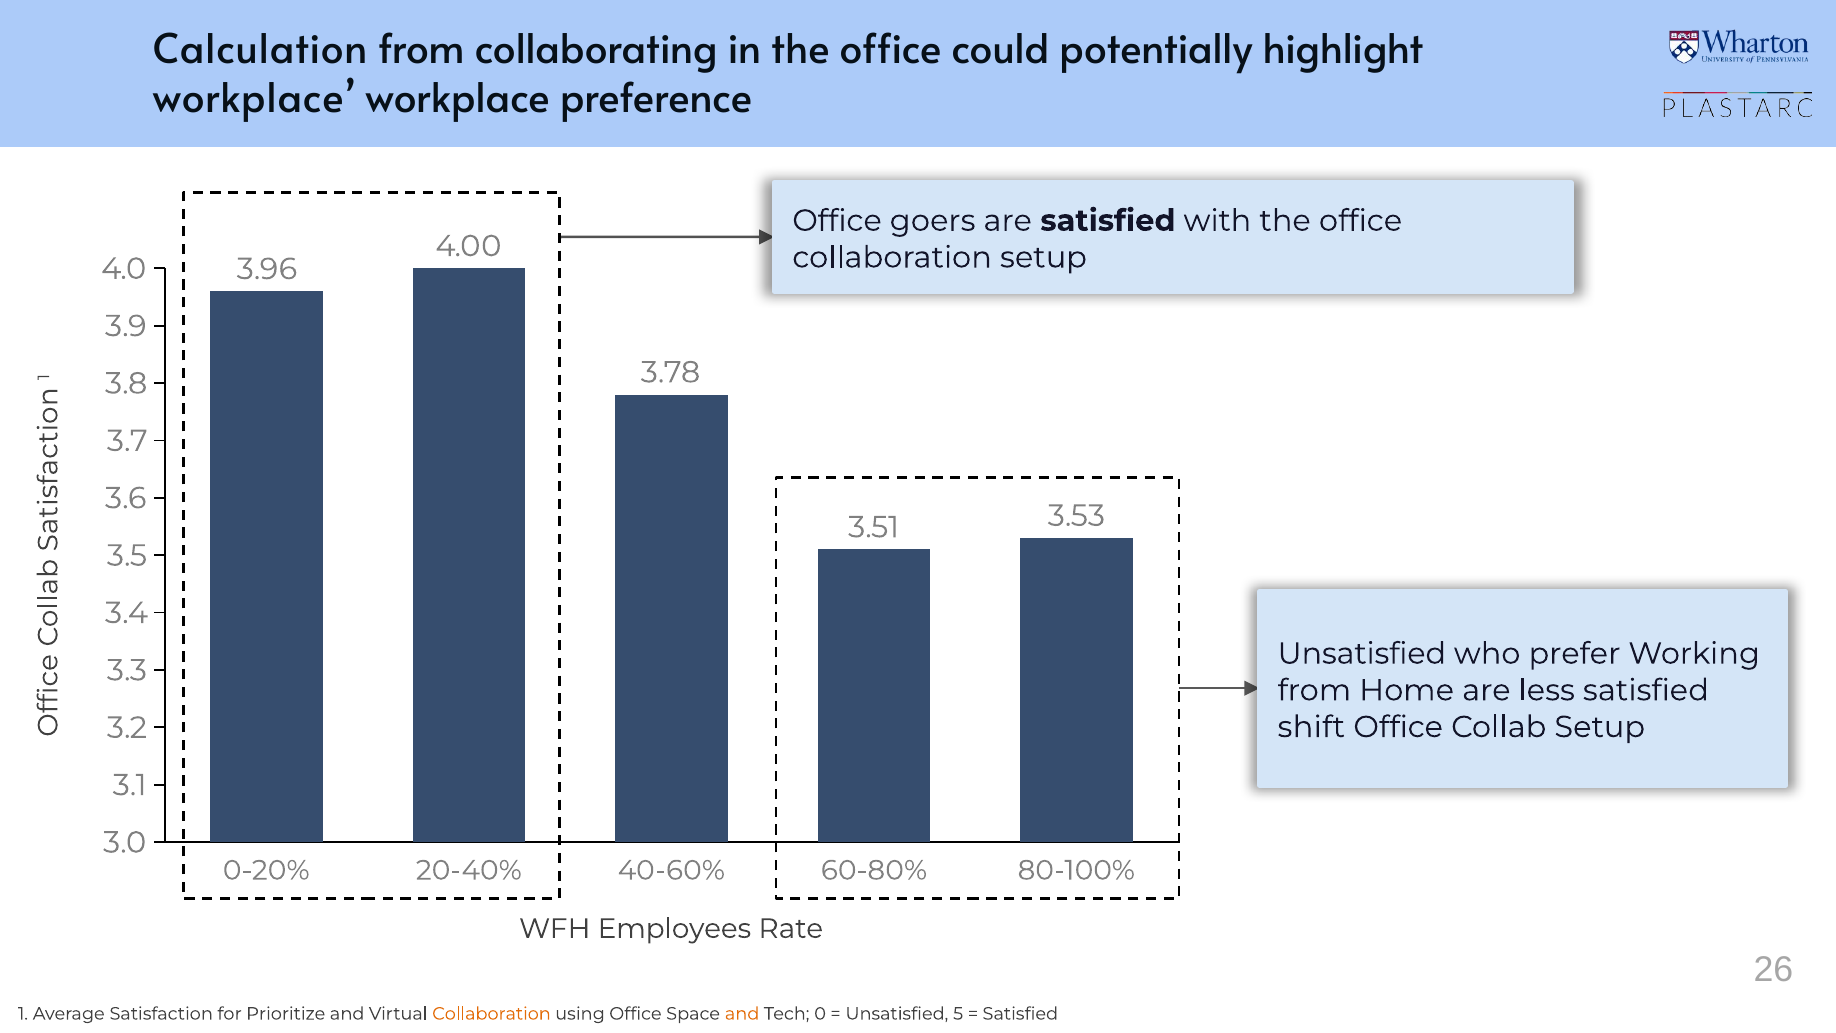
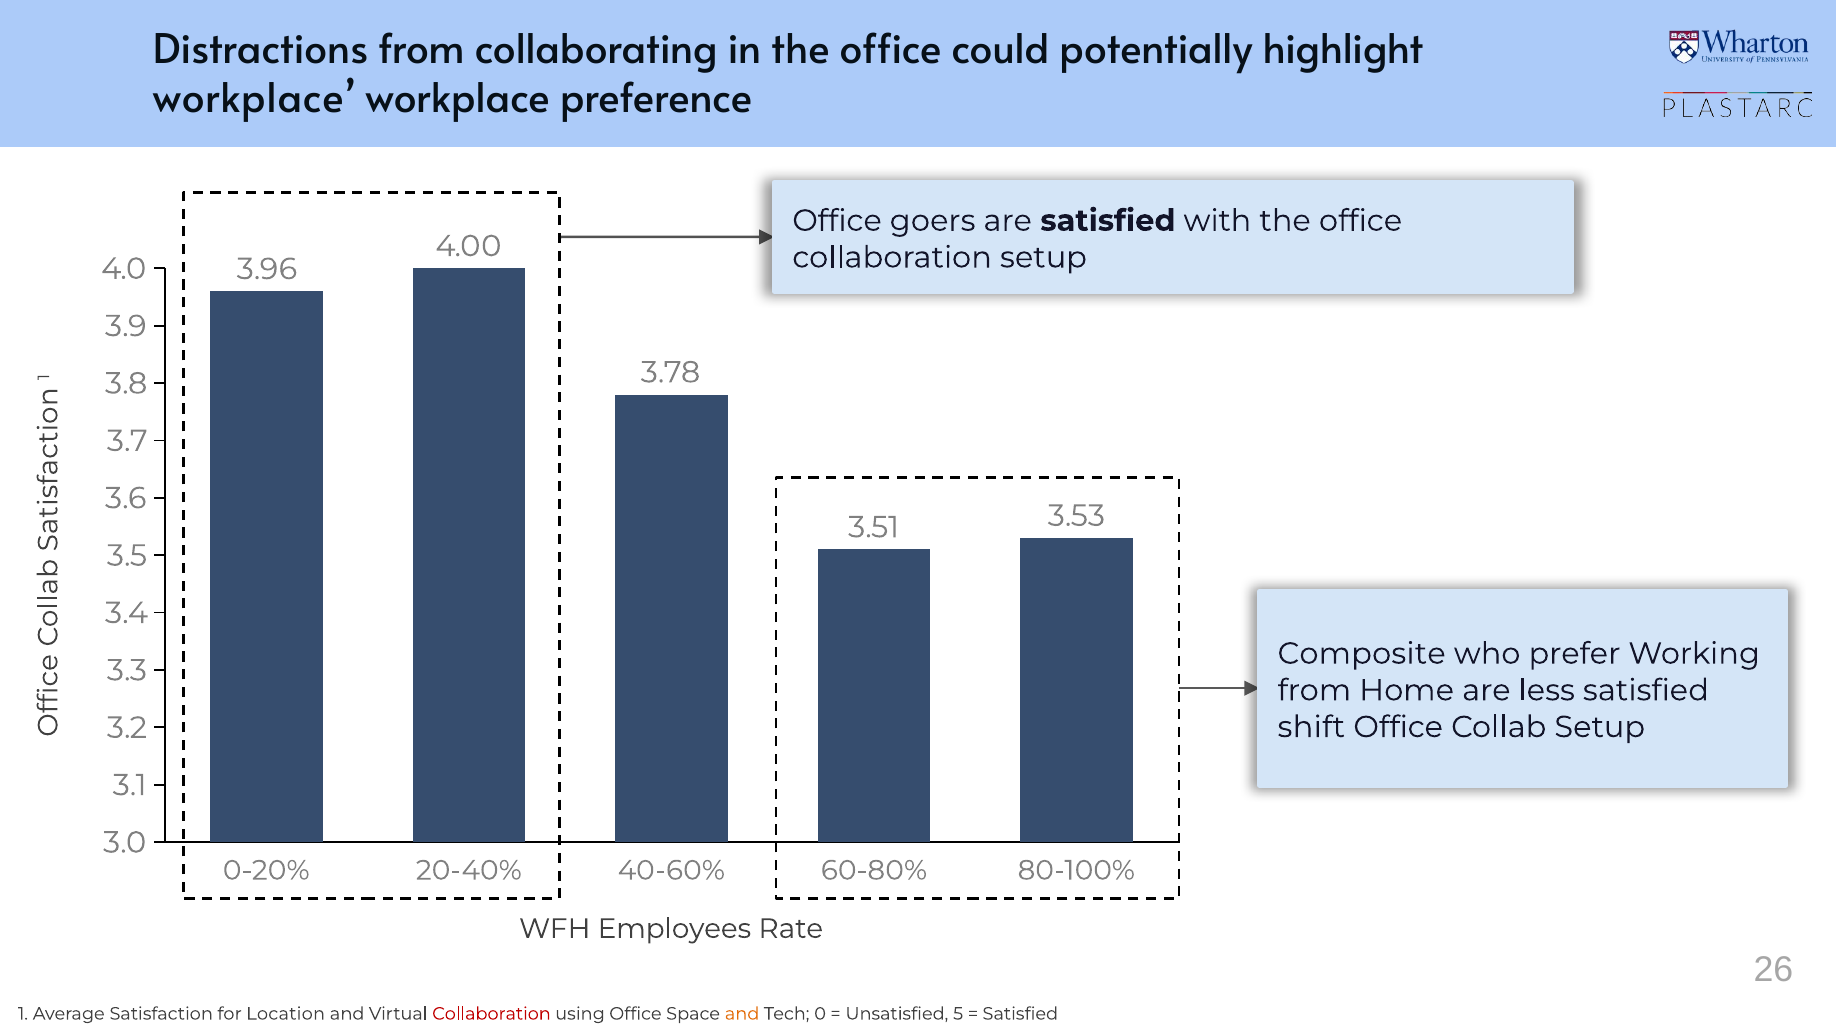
Calculation: Calculation -> Distractions
Unsatisfied at (1362, 653): Unsatisfied -> Composite
Prioritize: Prioritize -> Location
Collaboration at (491, 1014) colour: orange -> red
